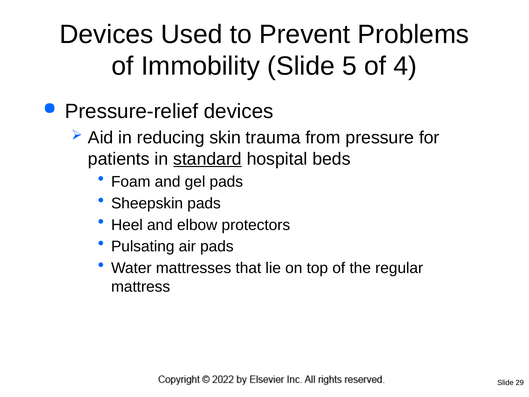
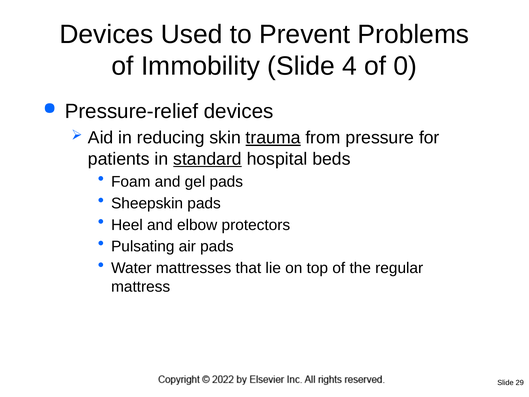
5: 5 -> 4
4: 4 -> 0
trauma underline: none -> present
